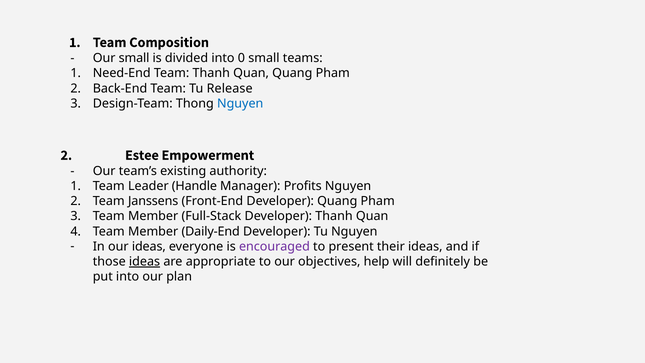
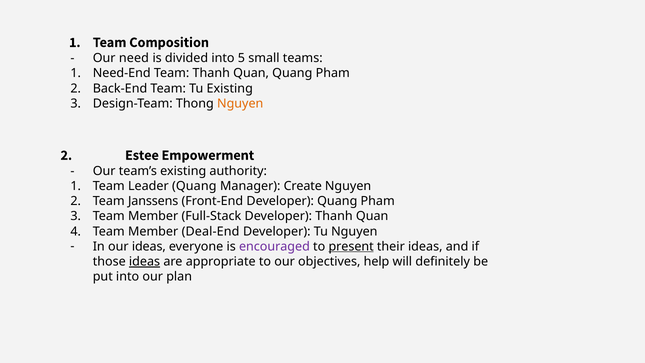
Our small: small -> need
0: 0 -> 5
Tu Release: Release -> Existing
Nguyen at (240, 103) colour: blue -> orange
Leader Handle: Handle -> Quang
Profits: Profits -> Create
Daily-End: Daily-End -> Deal-End
present underline: none -> present
